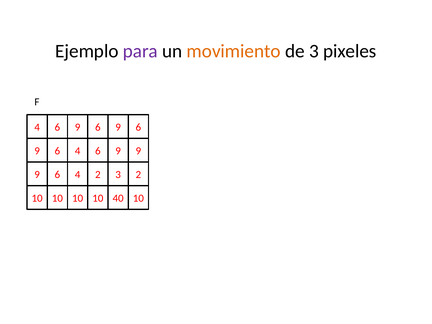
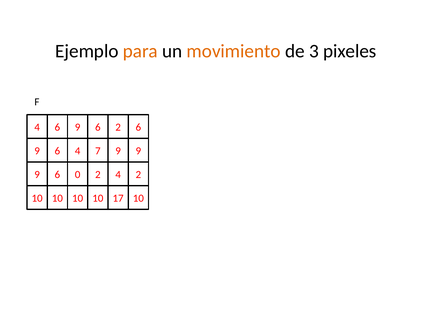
para colour: purple -> orange
9 6 9: 9 -> 2
4 6: 6 -> 7
4 at (78, 175): 4 -> 0
2 3: 3 -> 4
40: 40 -> 17
